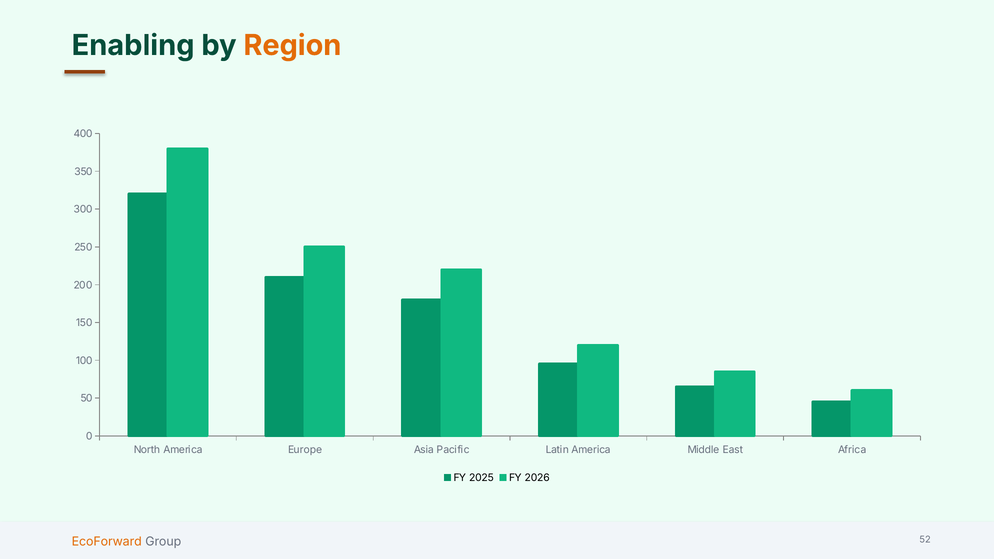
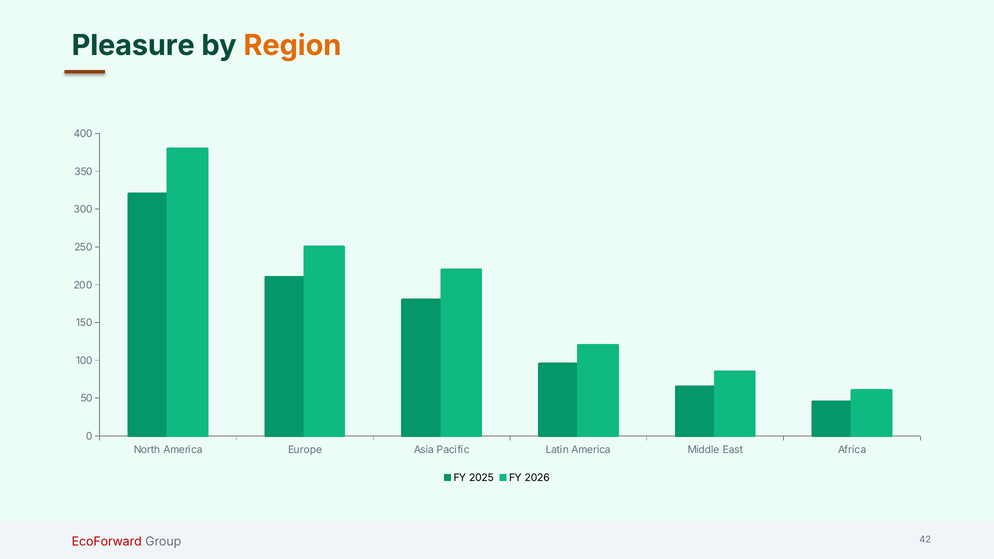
Enabling: Enabling -> Pleasure
EcoForward colour: orange -> red
52: 52 -> 42
